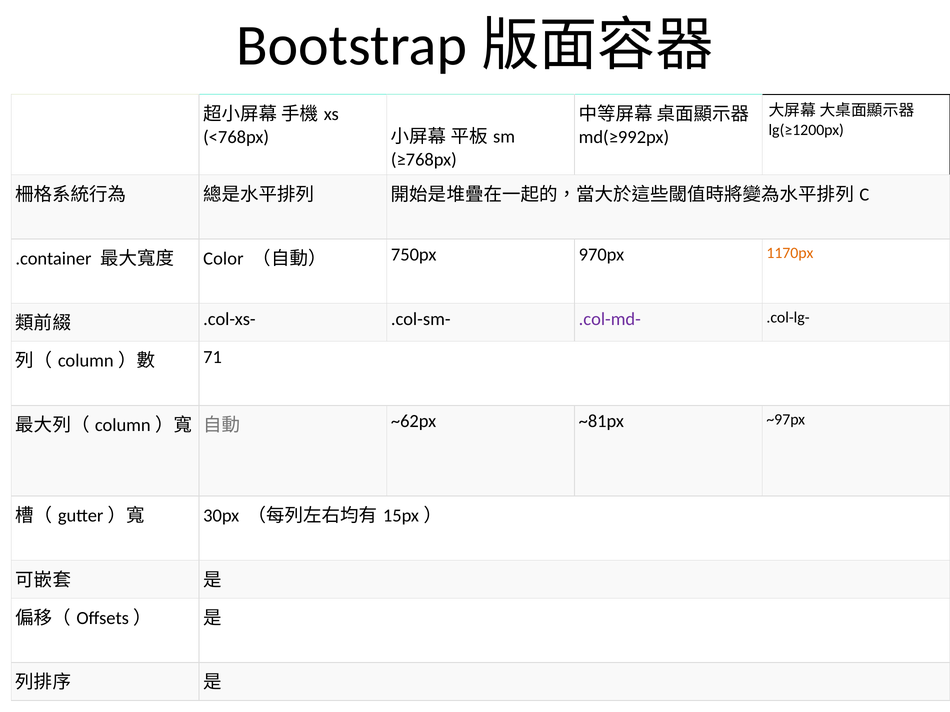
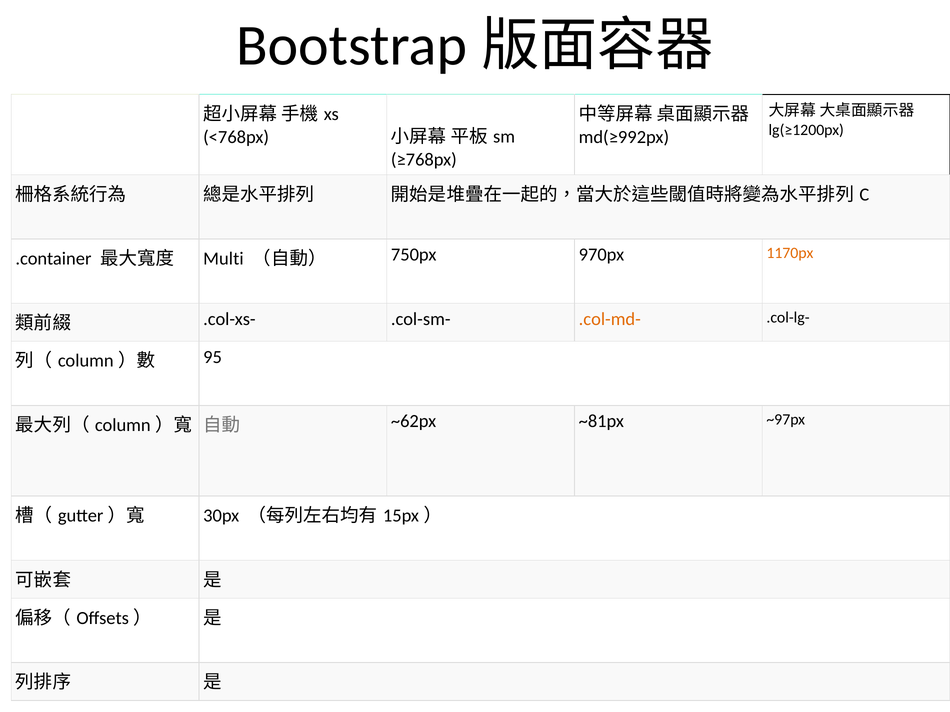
Color: Color -> Multi
.col-md- colour: purple -> orange
71: 71 -> 95
